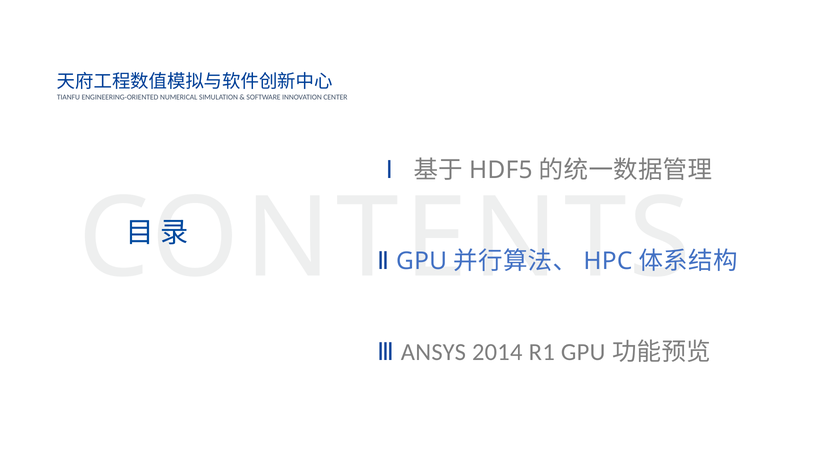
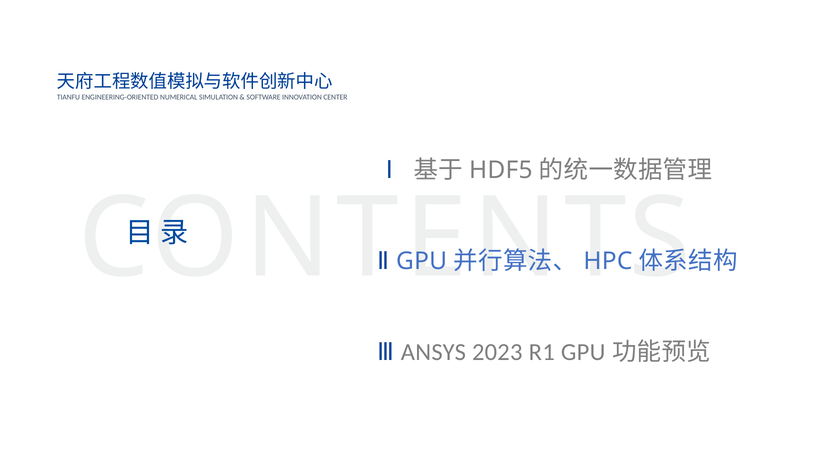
2014: 2014 -> 2023
